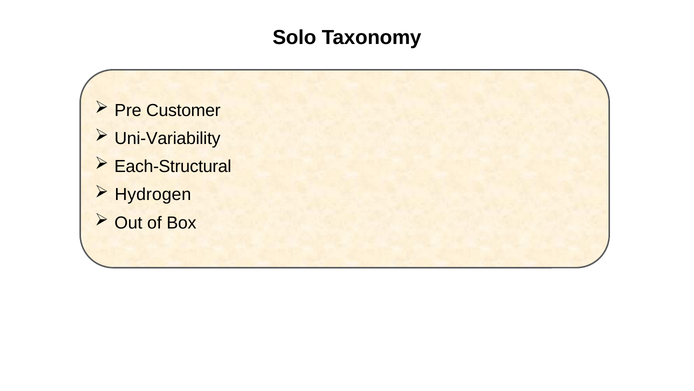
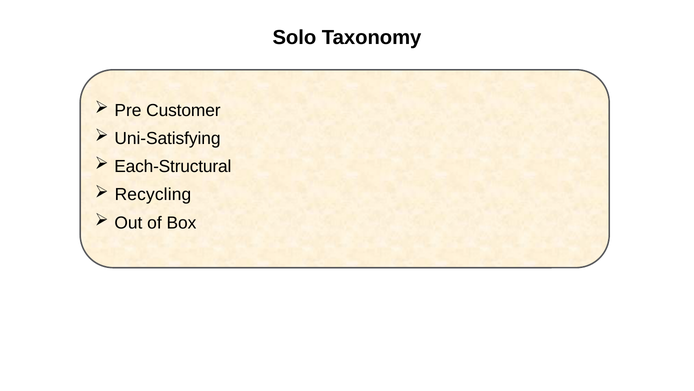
Uni-Variability: Uni-Variability -> Uni-Satisfying
Hydrogen: Hydrogen -> Recycling
